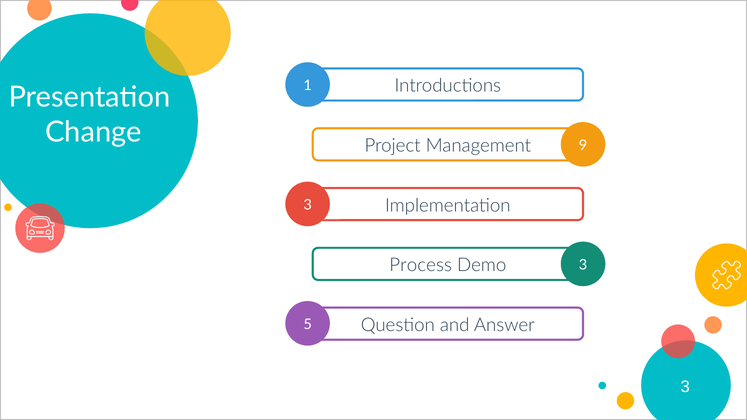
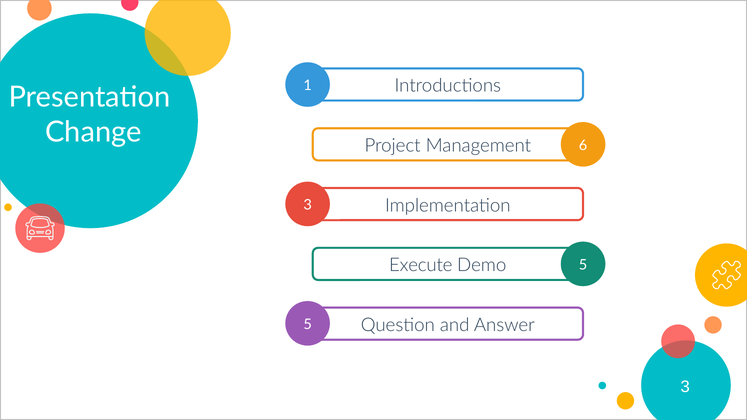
9: 9 -> 6
Process: Process -> Execute
Demo 3: 3 -> 5
